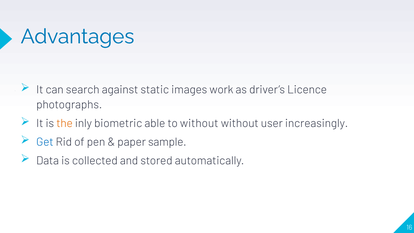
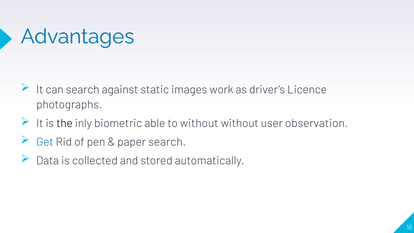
the colour: orange -> black
increasingly: increasingly -> observation
paper sample: sample -> search
